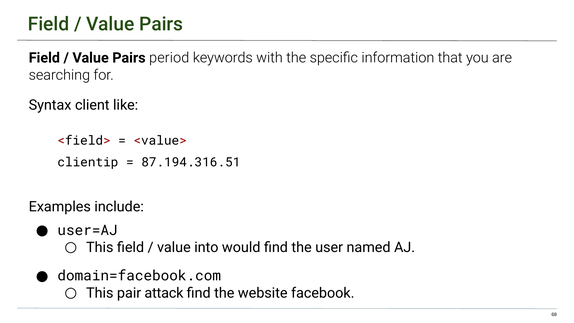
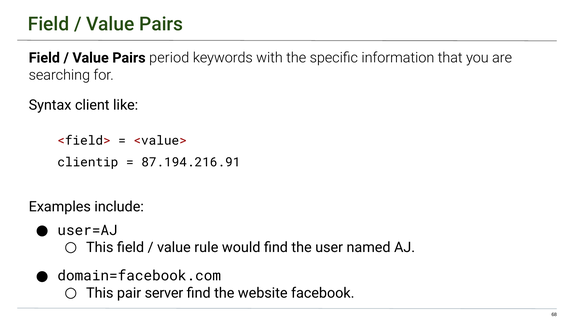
87.194.316.51: 87.194.316.51 -> 87.194.216.91
into: into -> rule
attack: attack -> server
